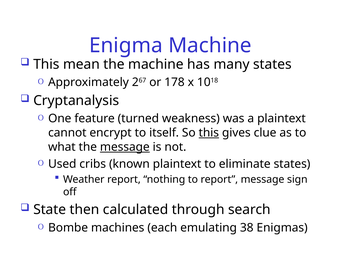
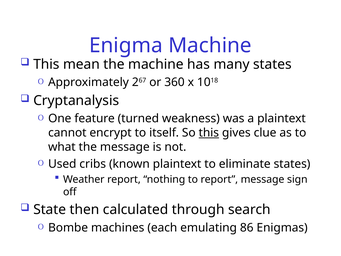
178: 178 -> 360
message at (125, 147) underline: present -> none
38: 38 -> 86
